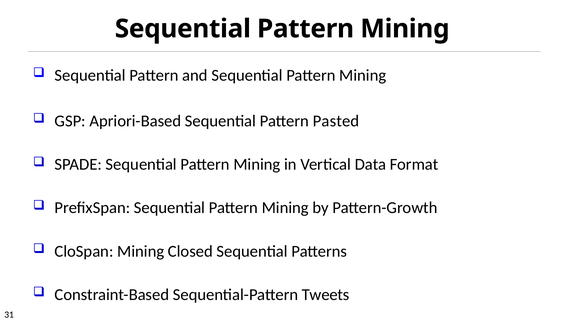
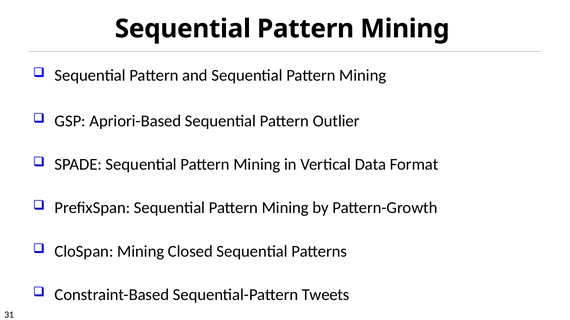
Pasted: Pasted -> Outlier
